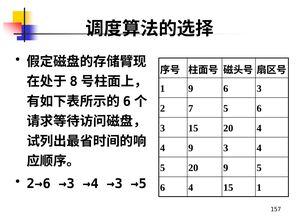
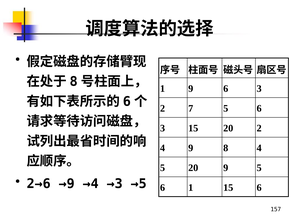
20 4: 4 -> 2
9 3: 3 -> 8
2→6 →3: →3 -> →9
6 4: 4 -> 1
15 1: 1 -> 6
